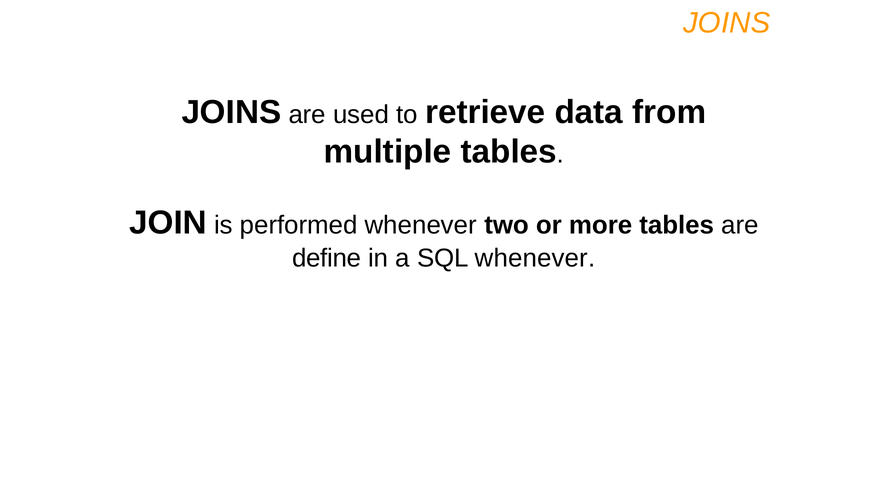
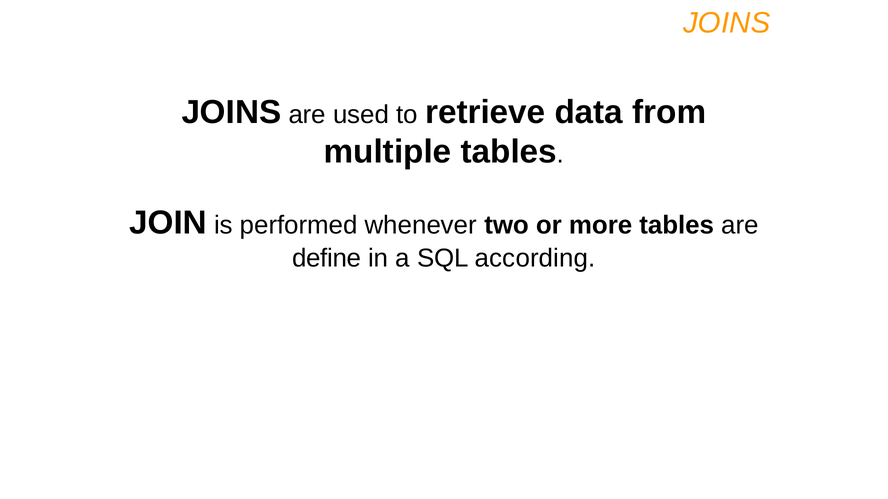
SQL whenever: whenever -> according
